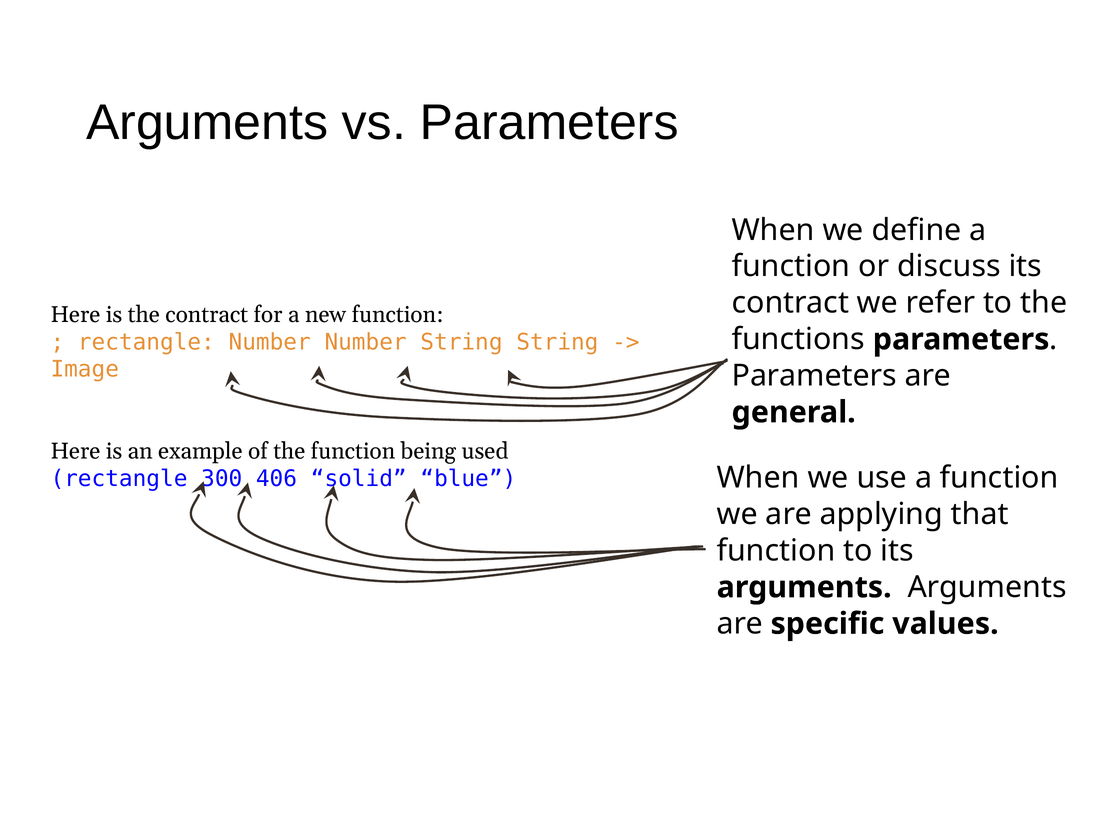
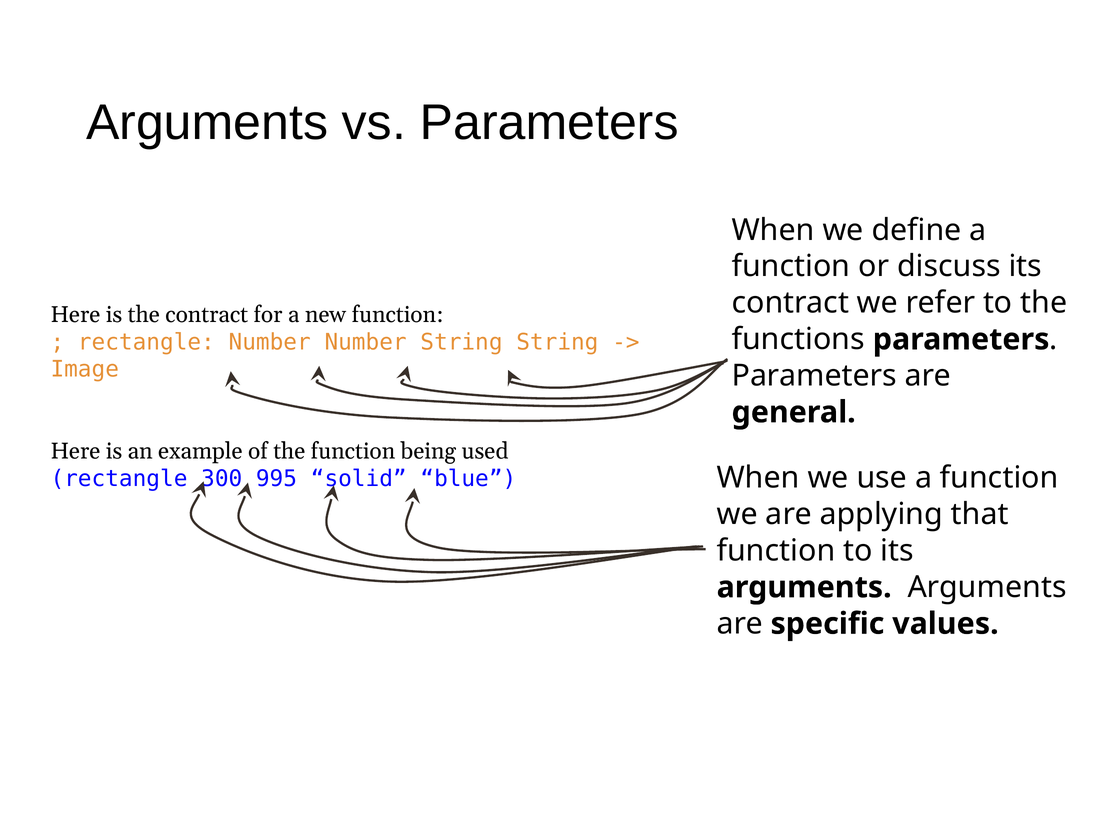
406: 406 -> 995
